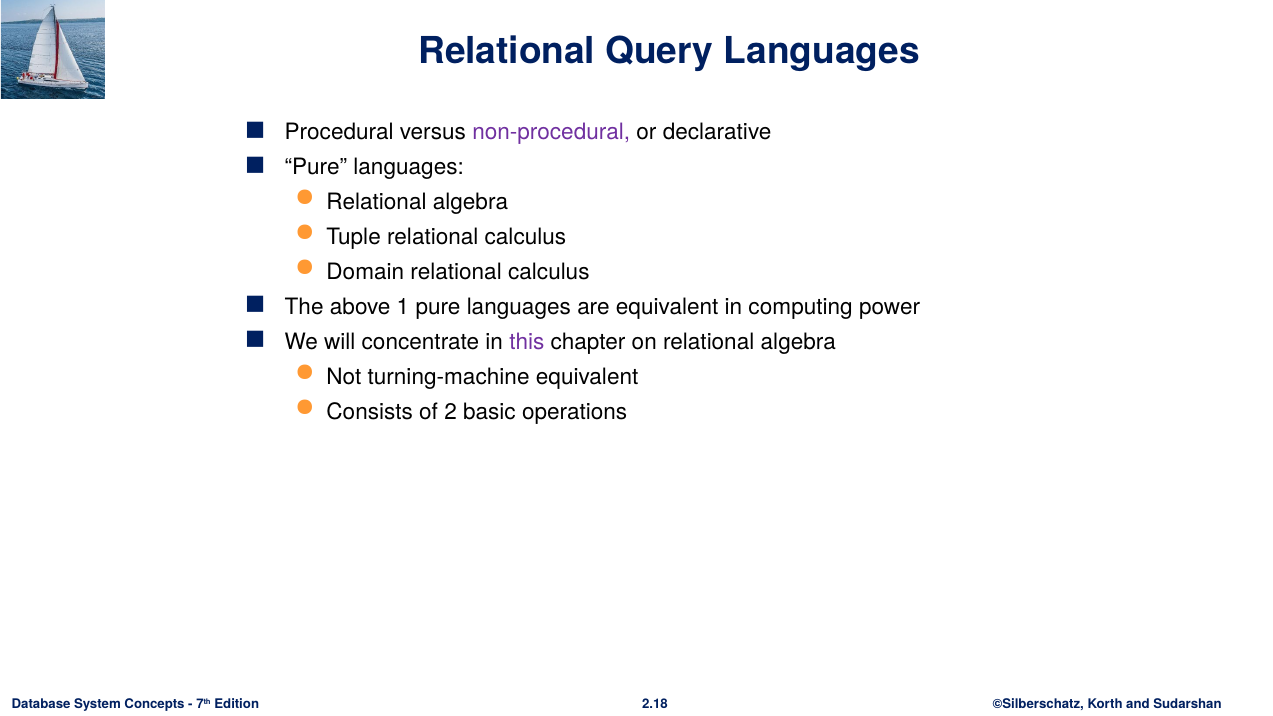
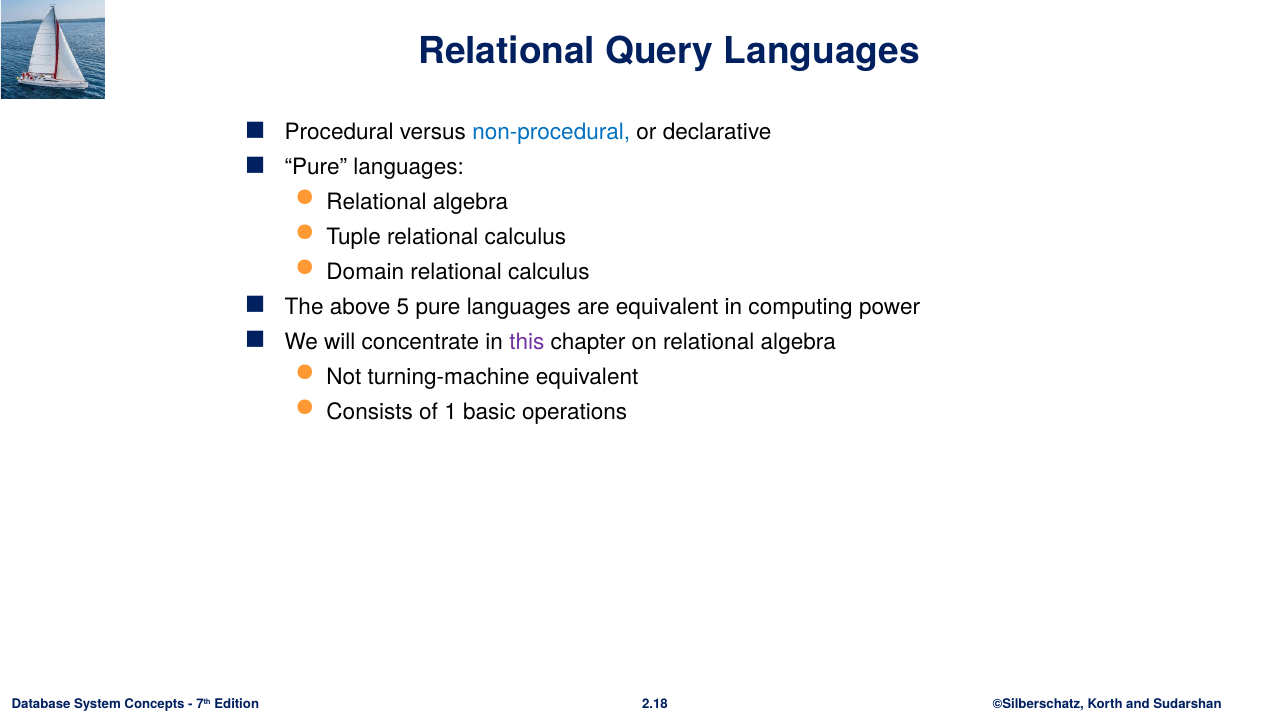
non-procedural colour: purple -> blue
1: 1 -> 5
2: 2 -> 1
